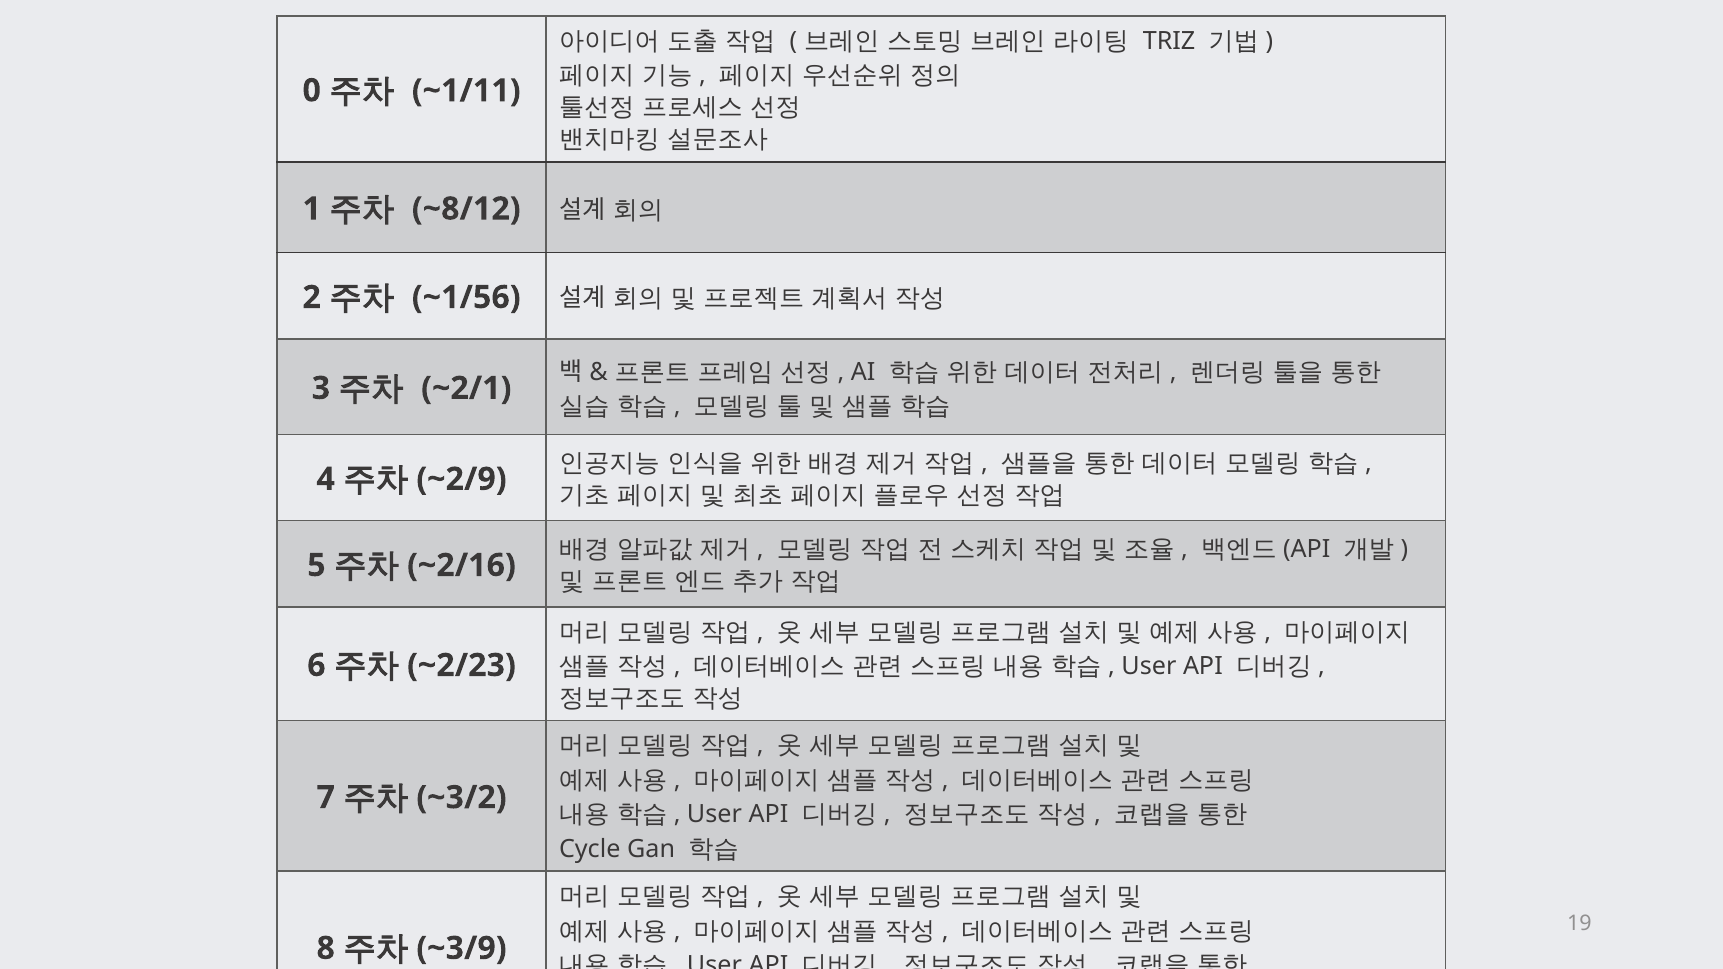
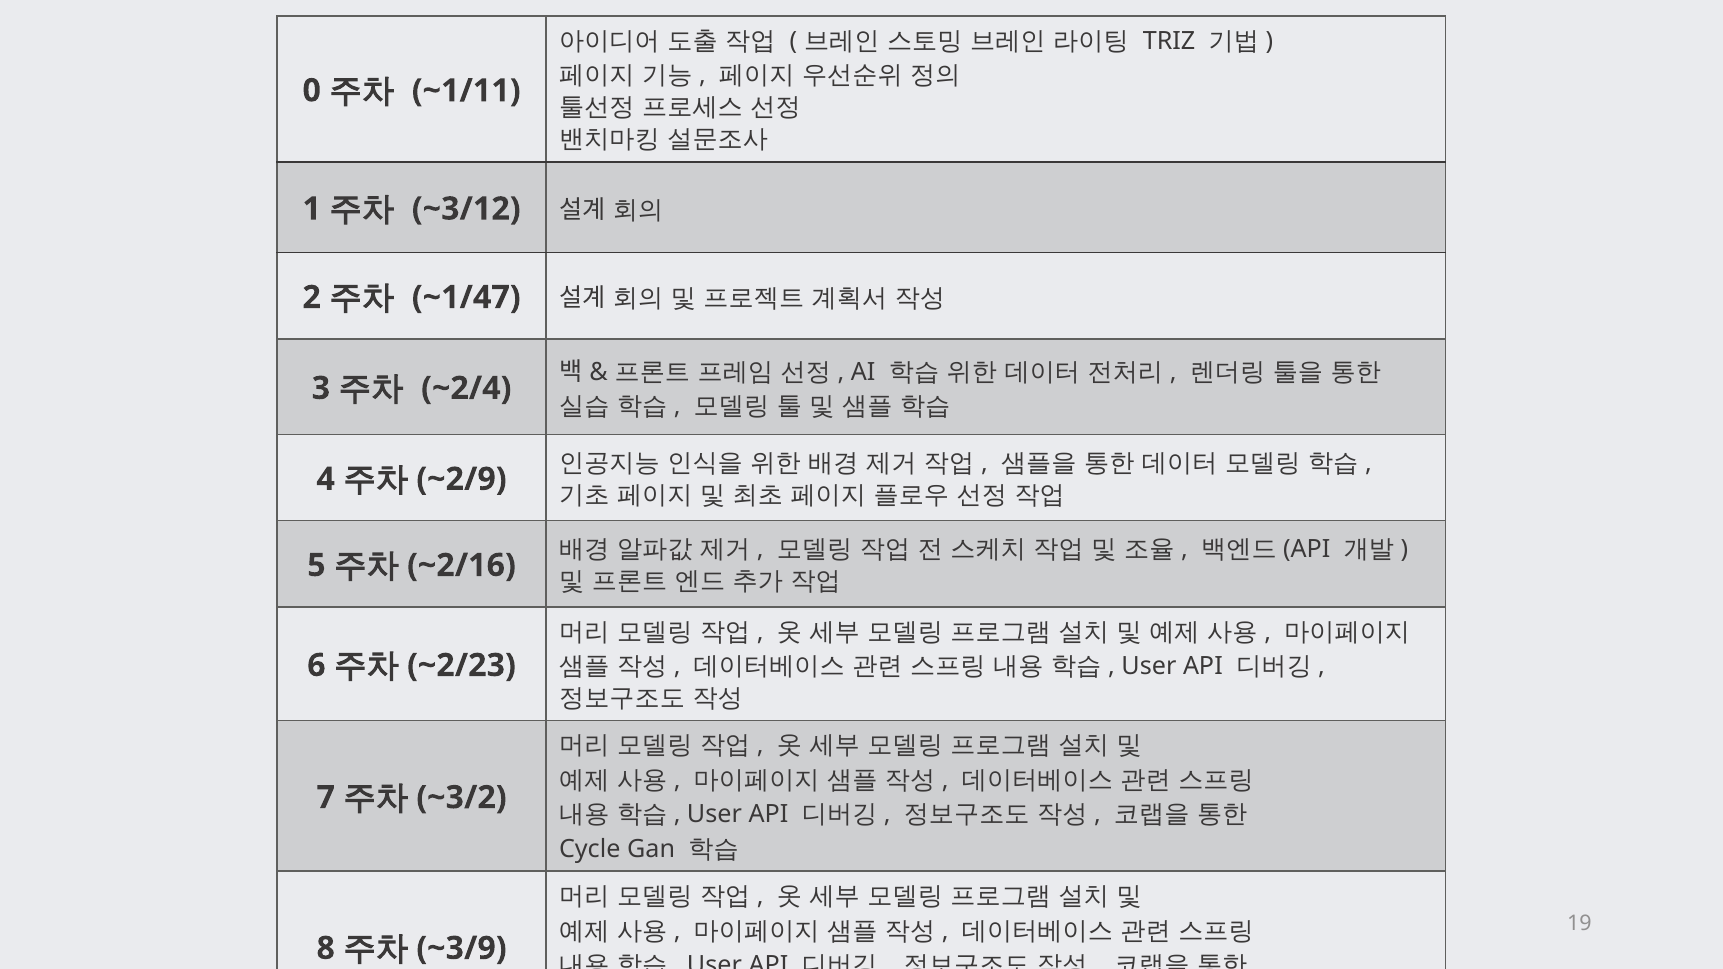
~8/12: ~8/12 -> ~3/12
~1/56: ~1/56 -> ~1/47
~2/1: ~2/1 -> ~2/4
